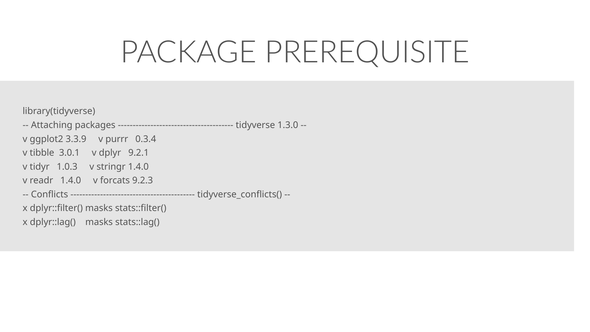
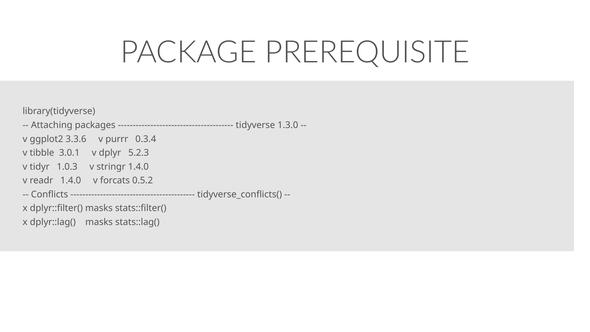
3.3.9: 3.3.9 -> 3.3.6
9.2.1: 9.2.1 -> 5.2.3
9.2.3: 9.2.3 -> 0.5.2
